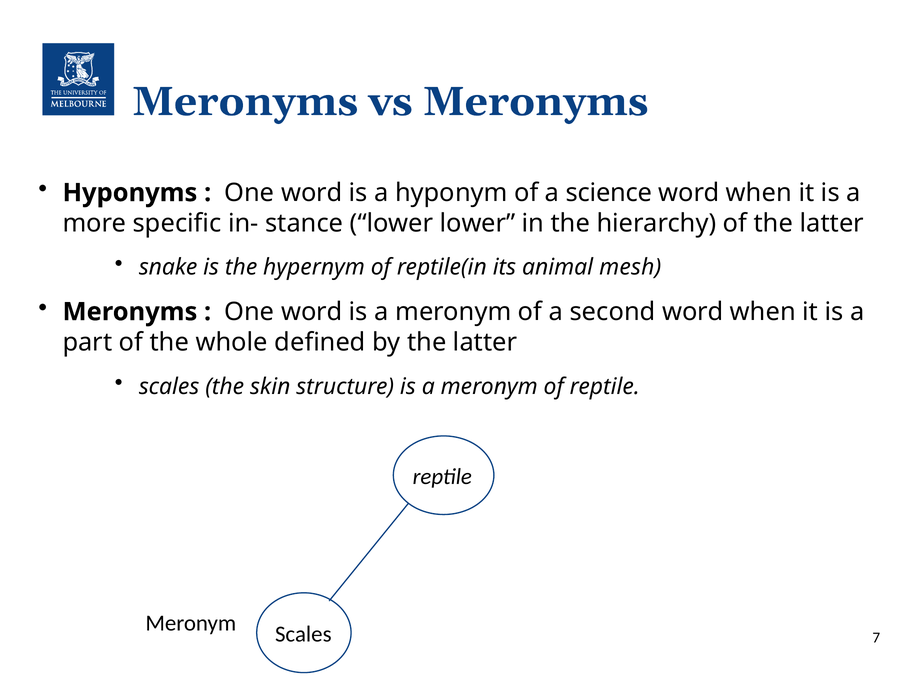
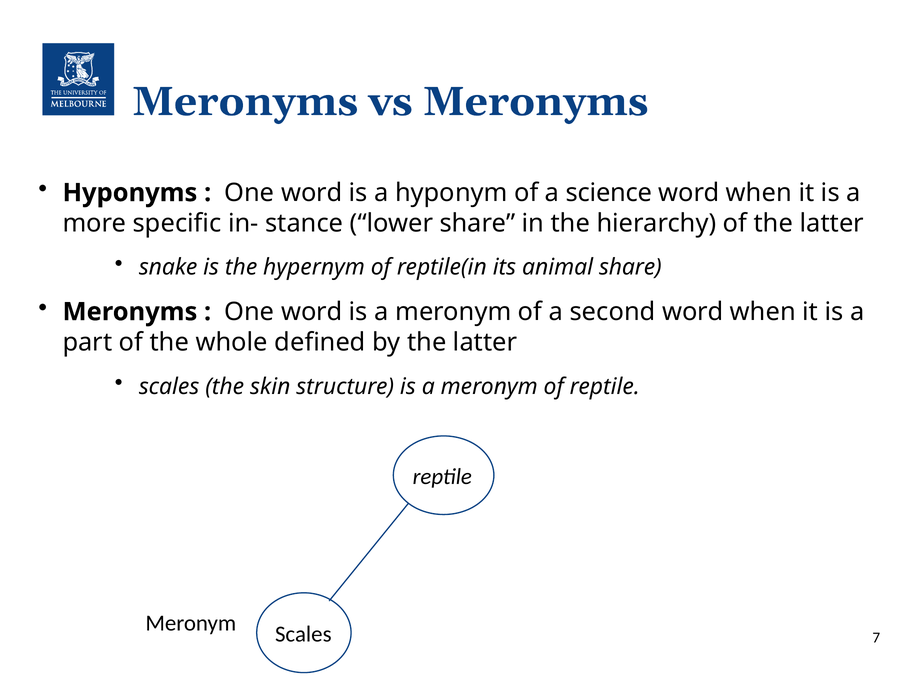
lower lower: lower -> share
animal mesh: mesh -> share
